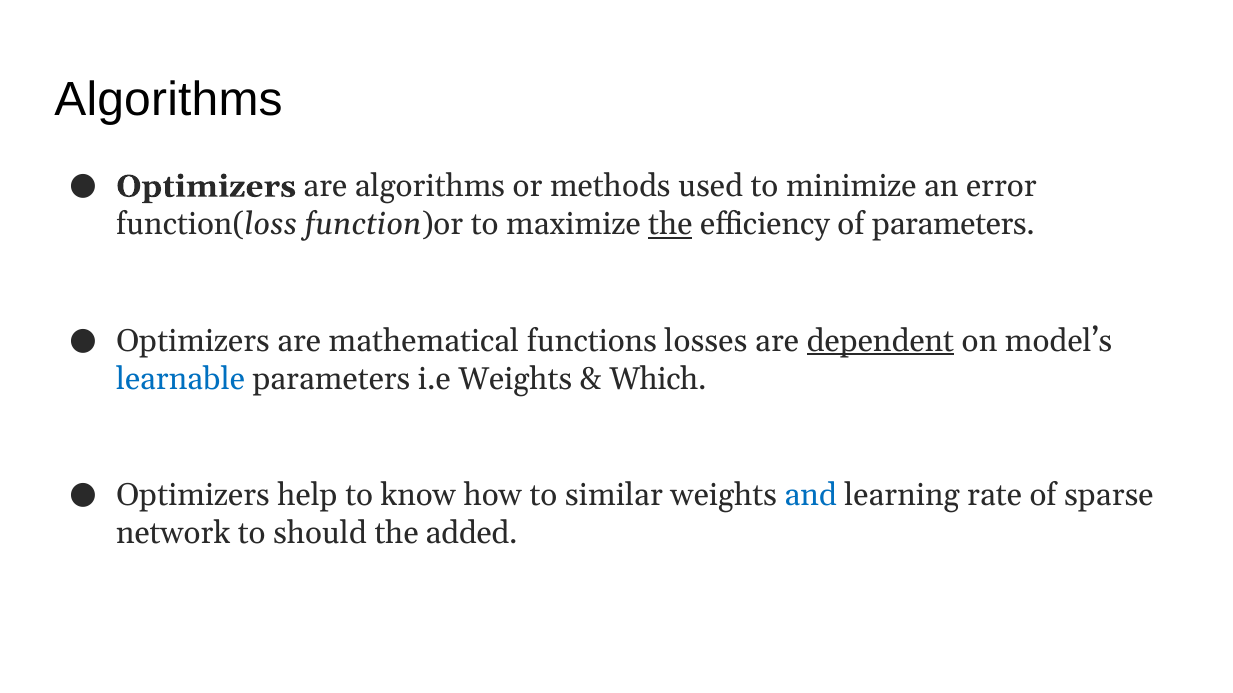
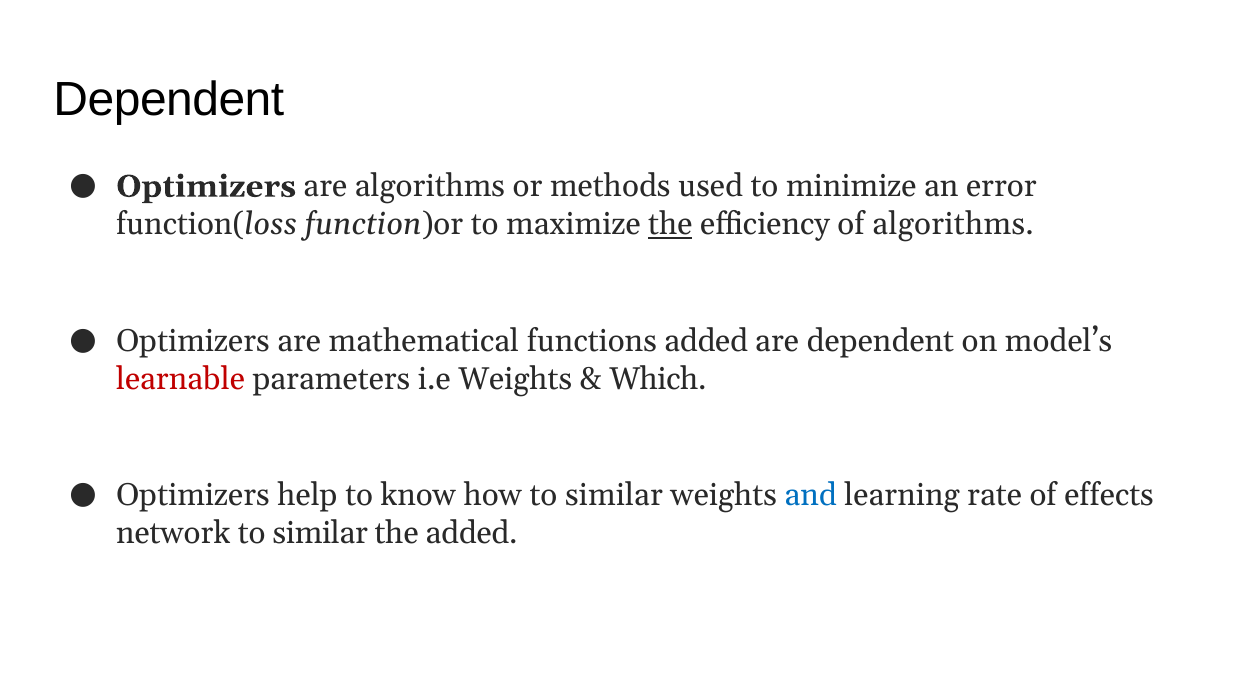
Algorithms at (169, 100): Algorithms -> Dependent
of parameters: parameters -> algorithms
losses at (706, 341): losses -> added
dependent at (880, 341) underline: present -> none
learnable colour: blue -> red
sparse: sparse -> effects
network to should: should -> similar
